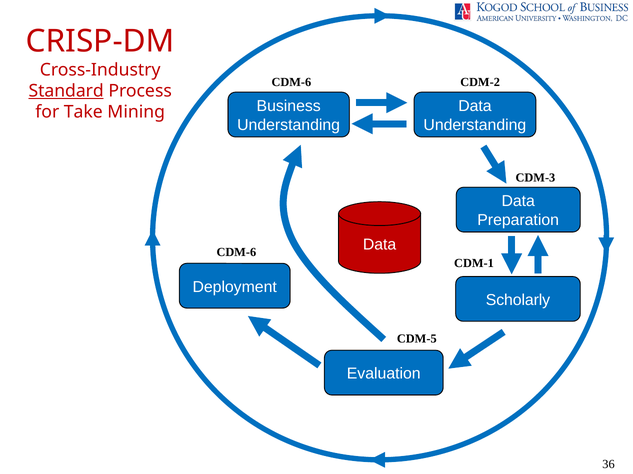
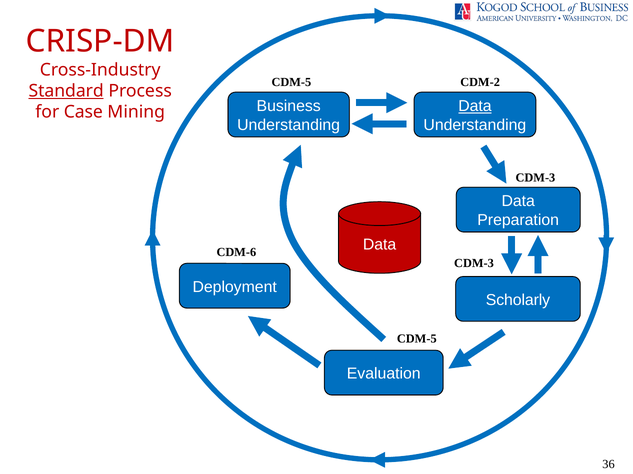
CDM-6 at (291, 82): CDM-6 -> CDM-5
Data at (475, 106) underline: none -> present
Take: Take -> Case
CDM-1 at (474, 264): CDM-1 -> CDM-3
